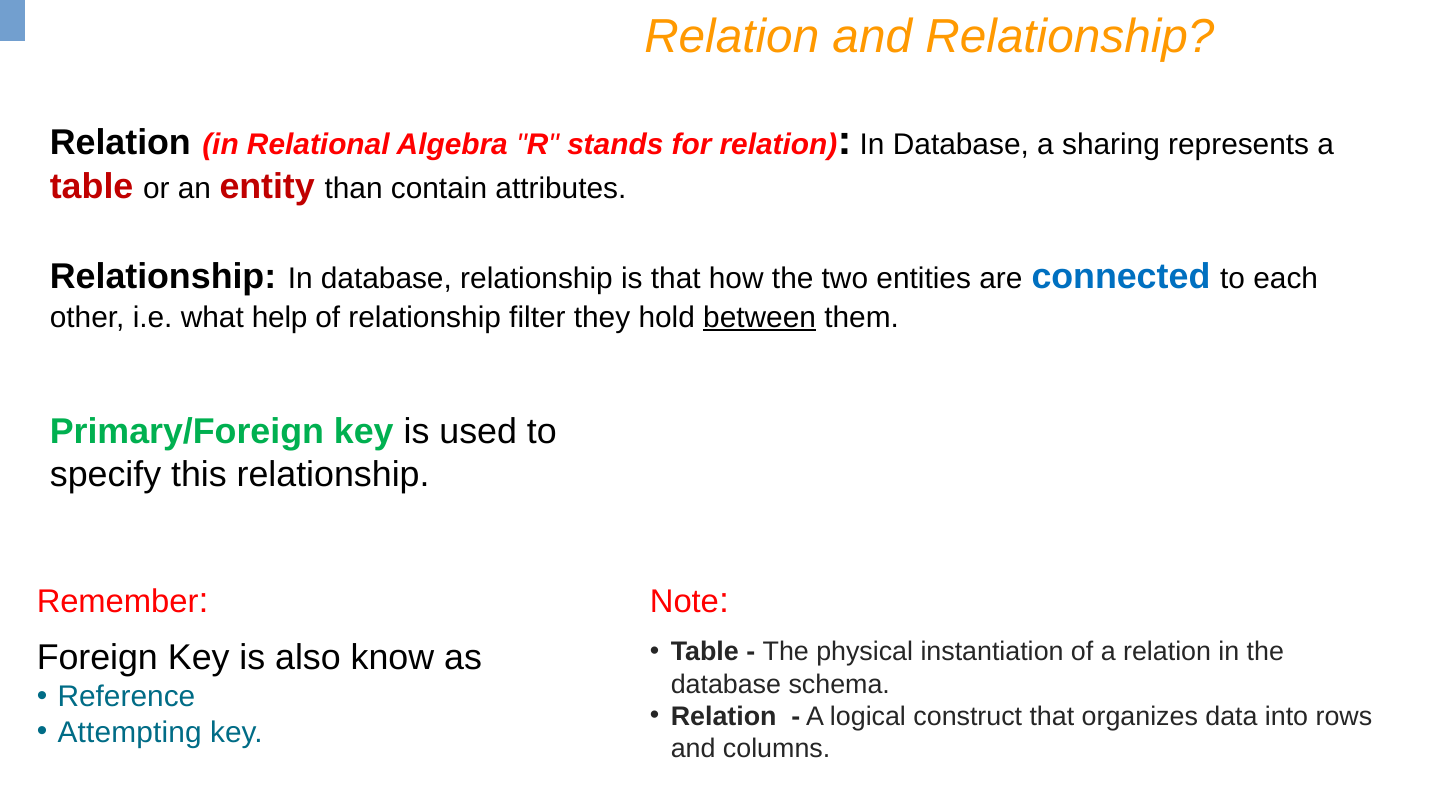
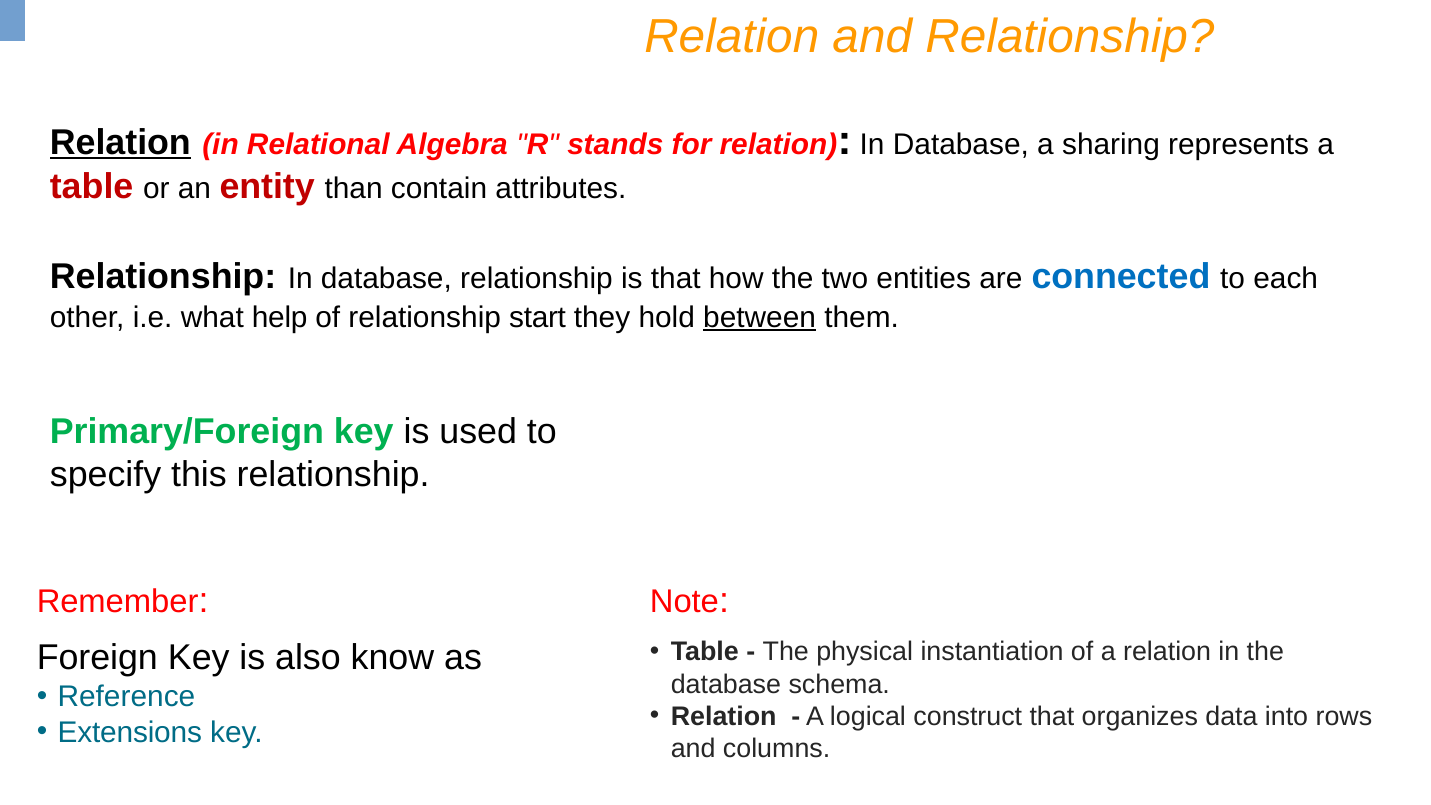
Relation at (120, 142) underline: none -> present
filter: filter -> start
Attempting: Attempting -> Extensions
